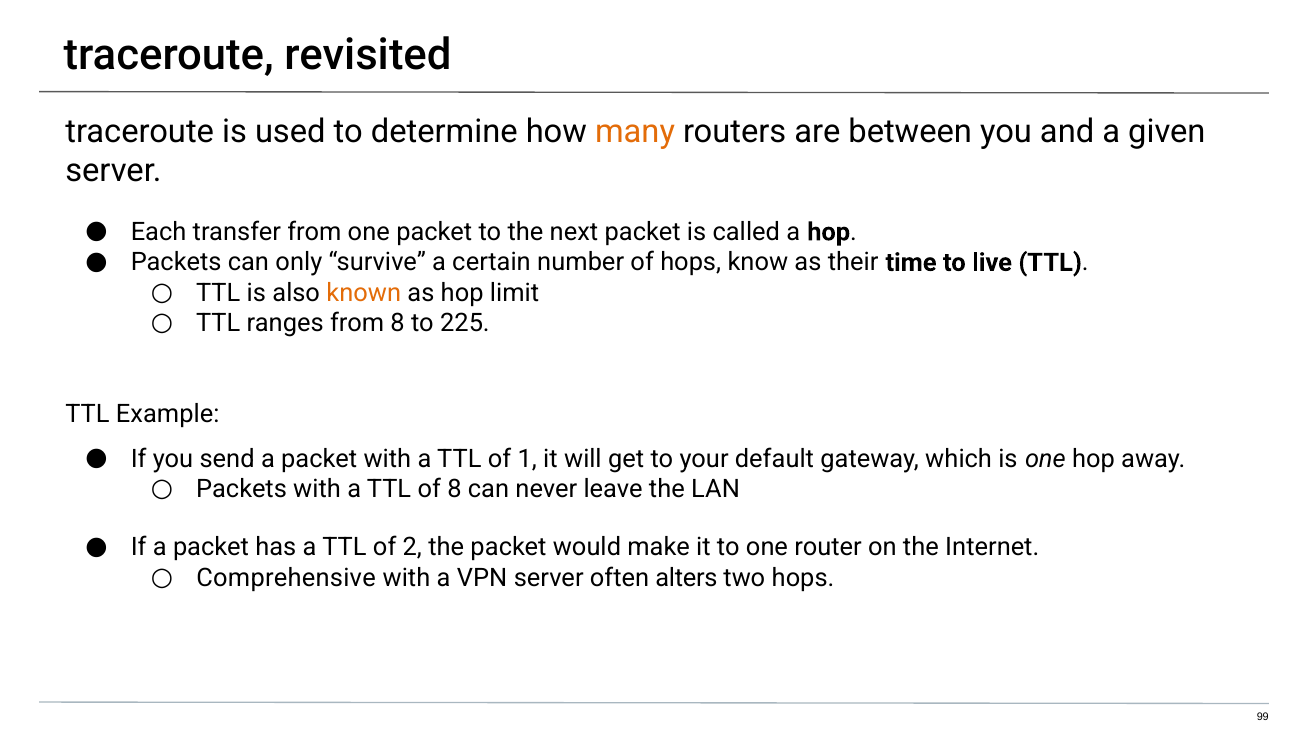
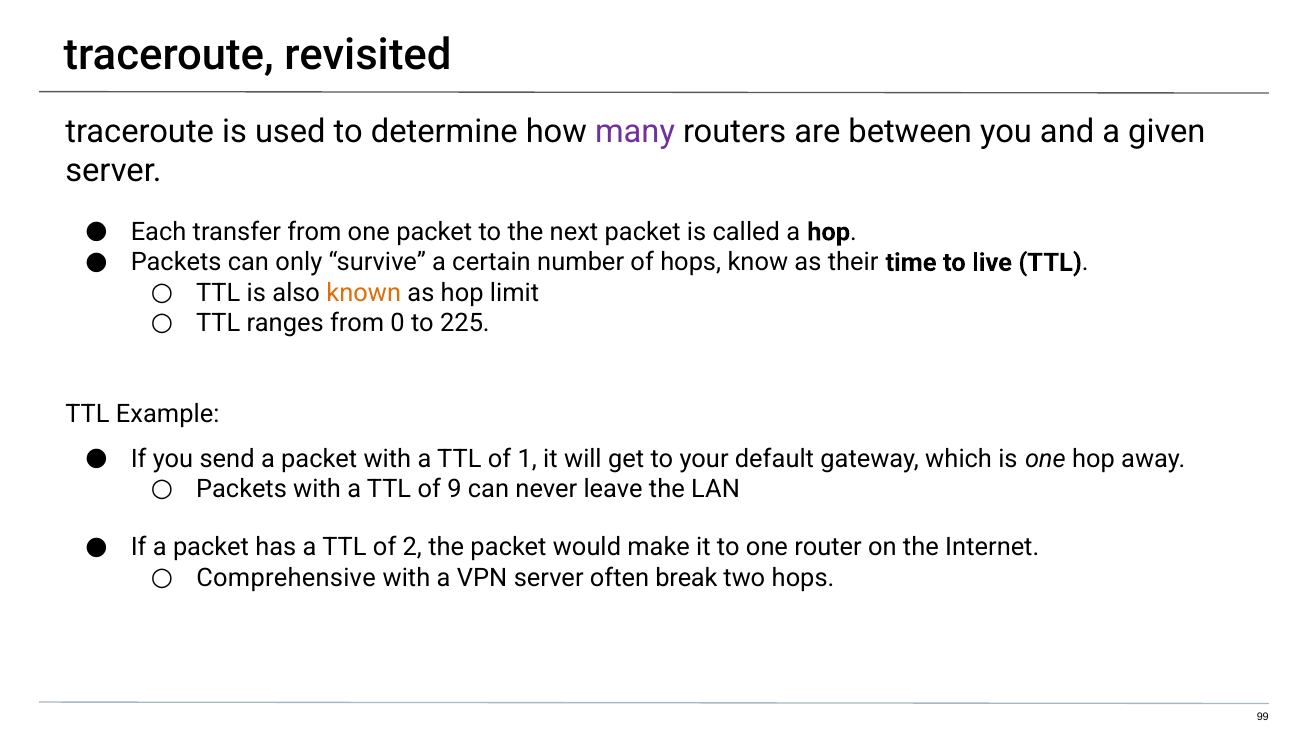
many colour: orange -> purple
from 8: 8 -> 0
of 8: 8 -> 9
alters: alters -> break
